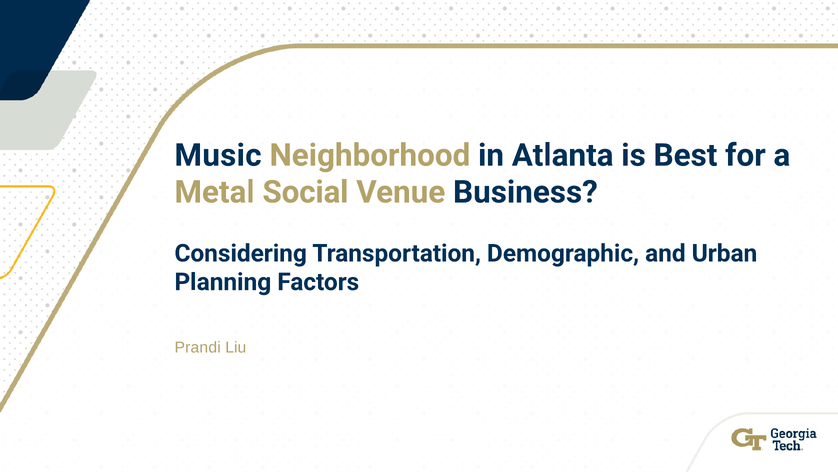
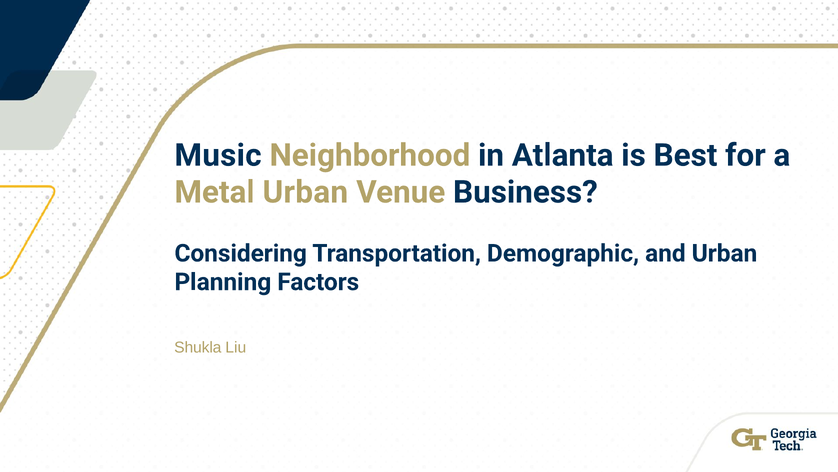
Metal Social: Social -> Urban
Prandi: Prandi -> Shukla
